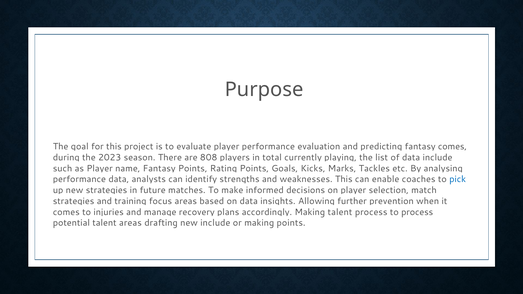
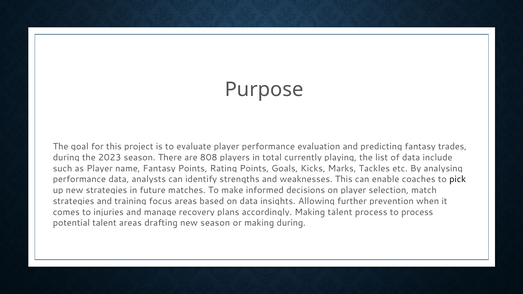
comes at (452, 147): comes -> trades
pick colour: blue -> black
new include: include -> season
making points: points -> during
